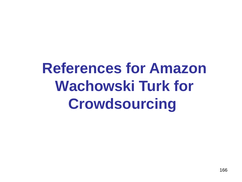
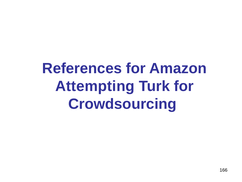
Wachowski: Wachowski -> Attempting
